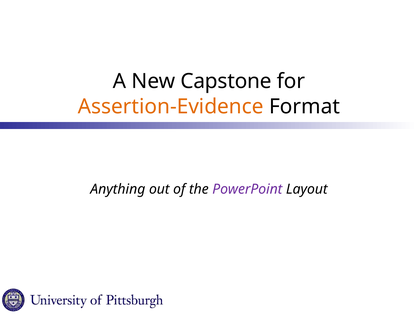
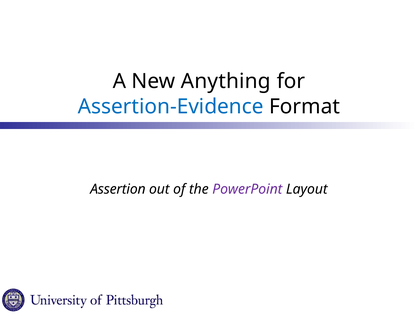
Capstone: Capstone -> Anything
Assertion-Evidence colour: orange -> blue
Anything: Anything -> Assertion
